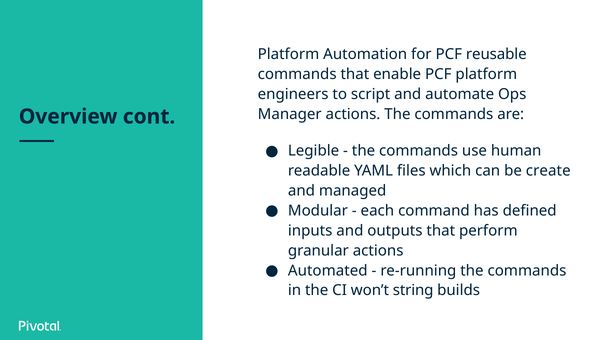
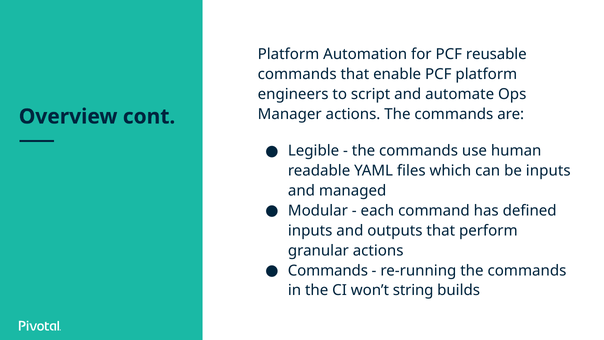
be create: create -> inputs
Automated at (328, 270): Automated -> Commands
